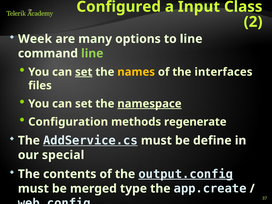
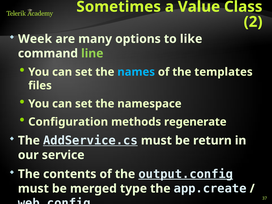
Configured: Configured -> Sometimes
Input: Input -> Value
to line: line -> like
set at (84, 72) underline: present -> none
names colour: yellow -> light blue
interfaces: interfaces -> templates
namespace underline: present -> none
define: define -> return
special: special -> service
